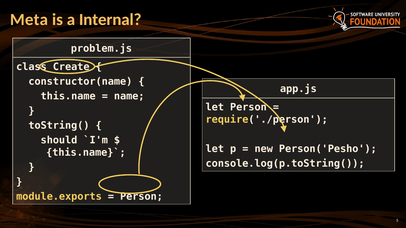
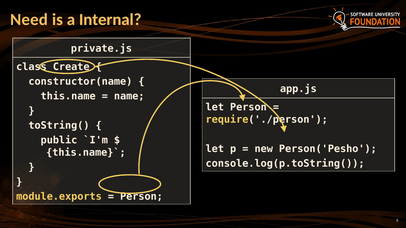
Meta: Meta -> Need
problem.js: problem.js -> private.js
should: should -> public
